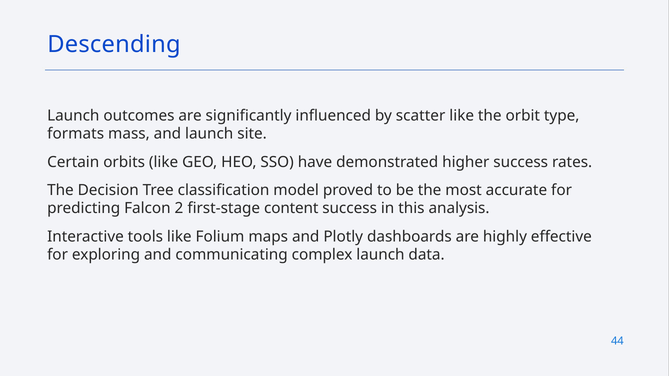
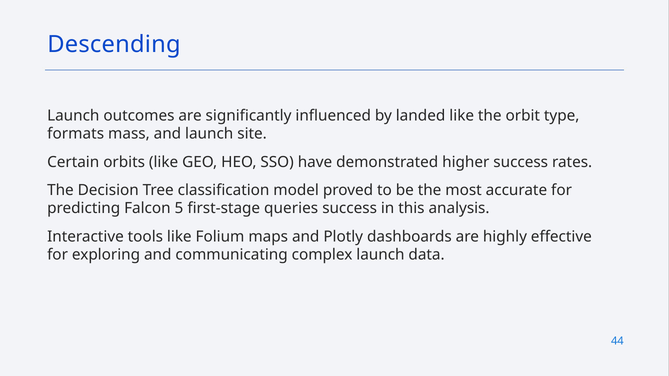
scatter: scatter -> landed
2: 2 -> 5
content: content -> queries
